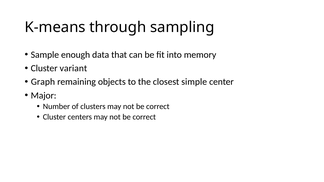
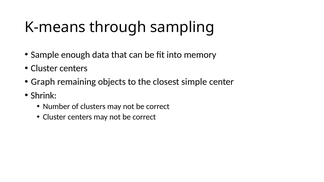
variant at (73, 68): variant -> centers
Major: Major -> Shrink
